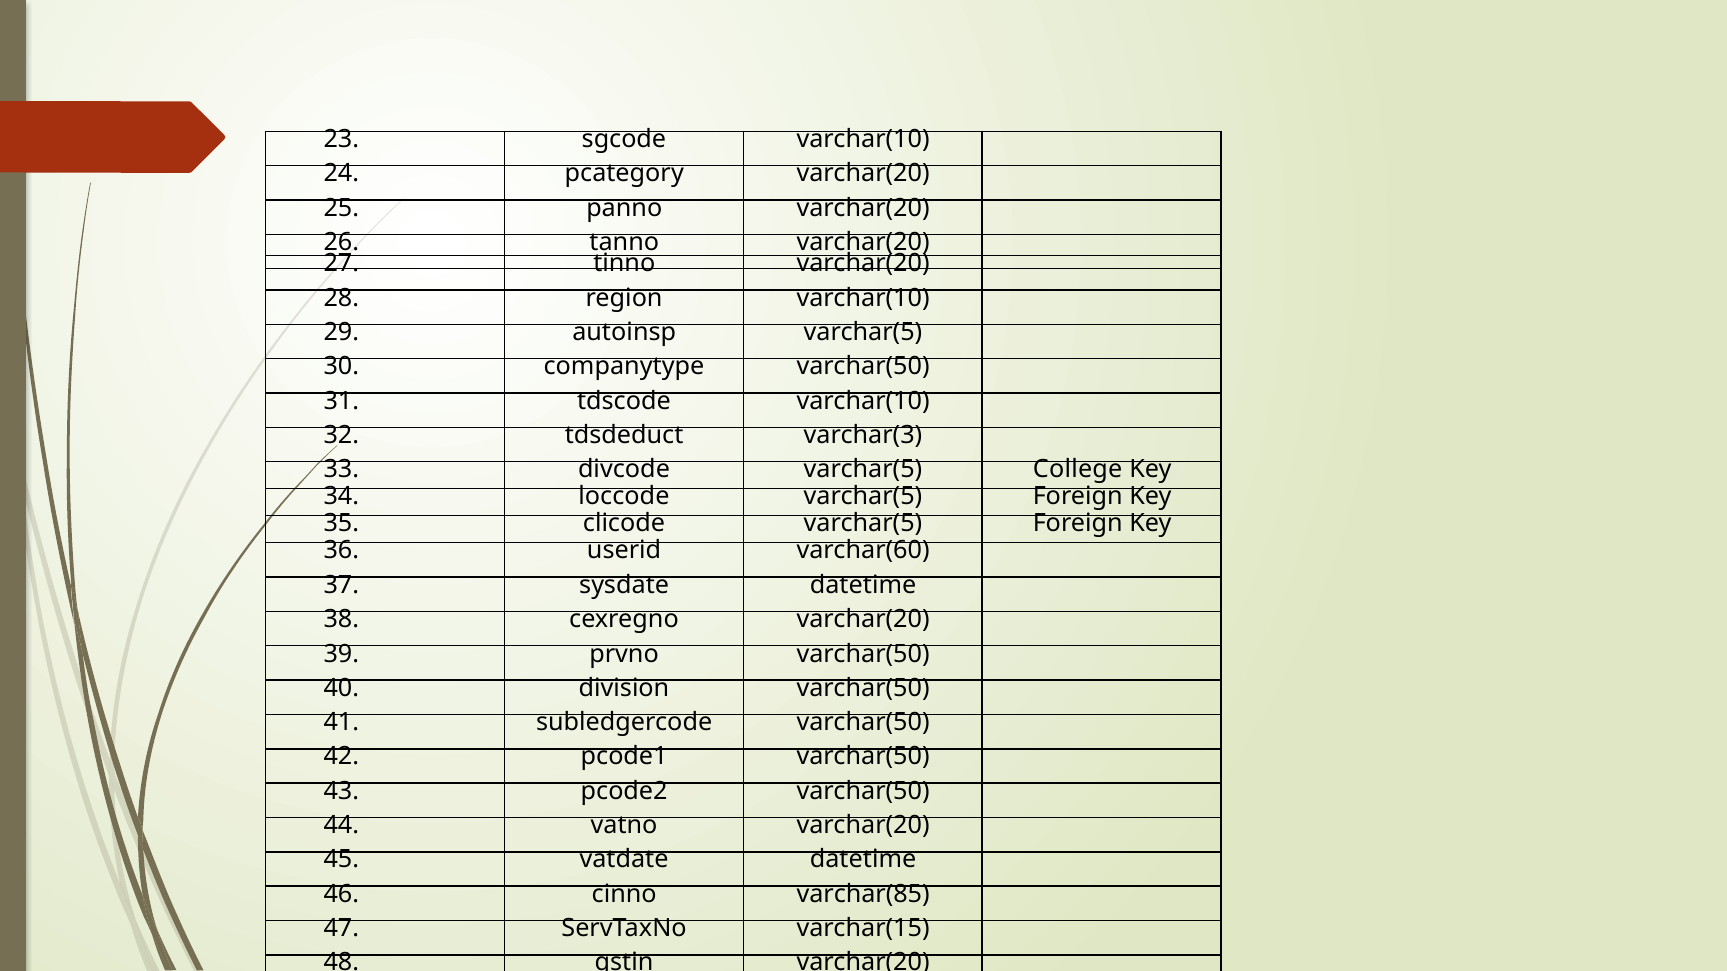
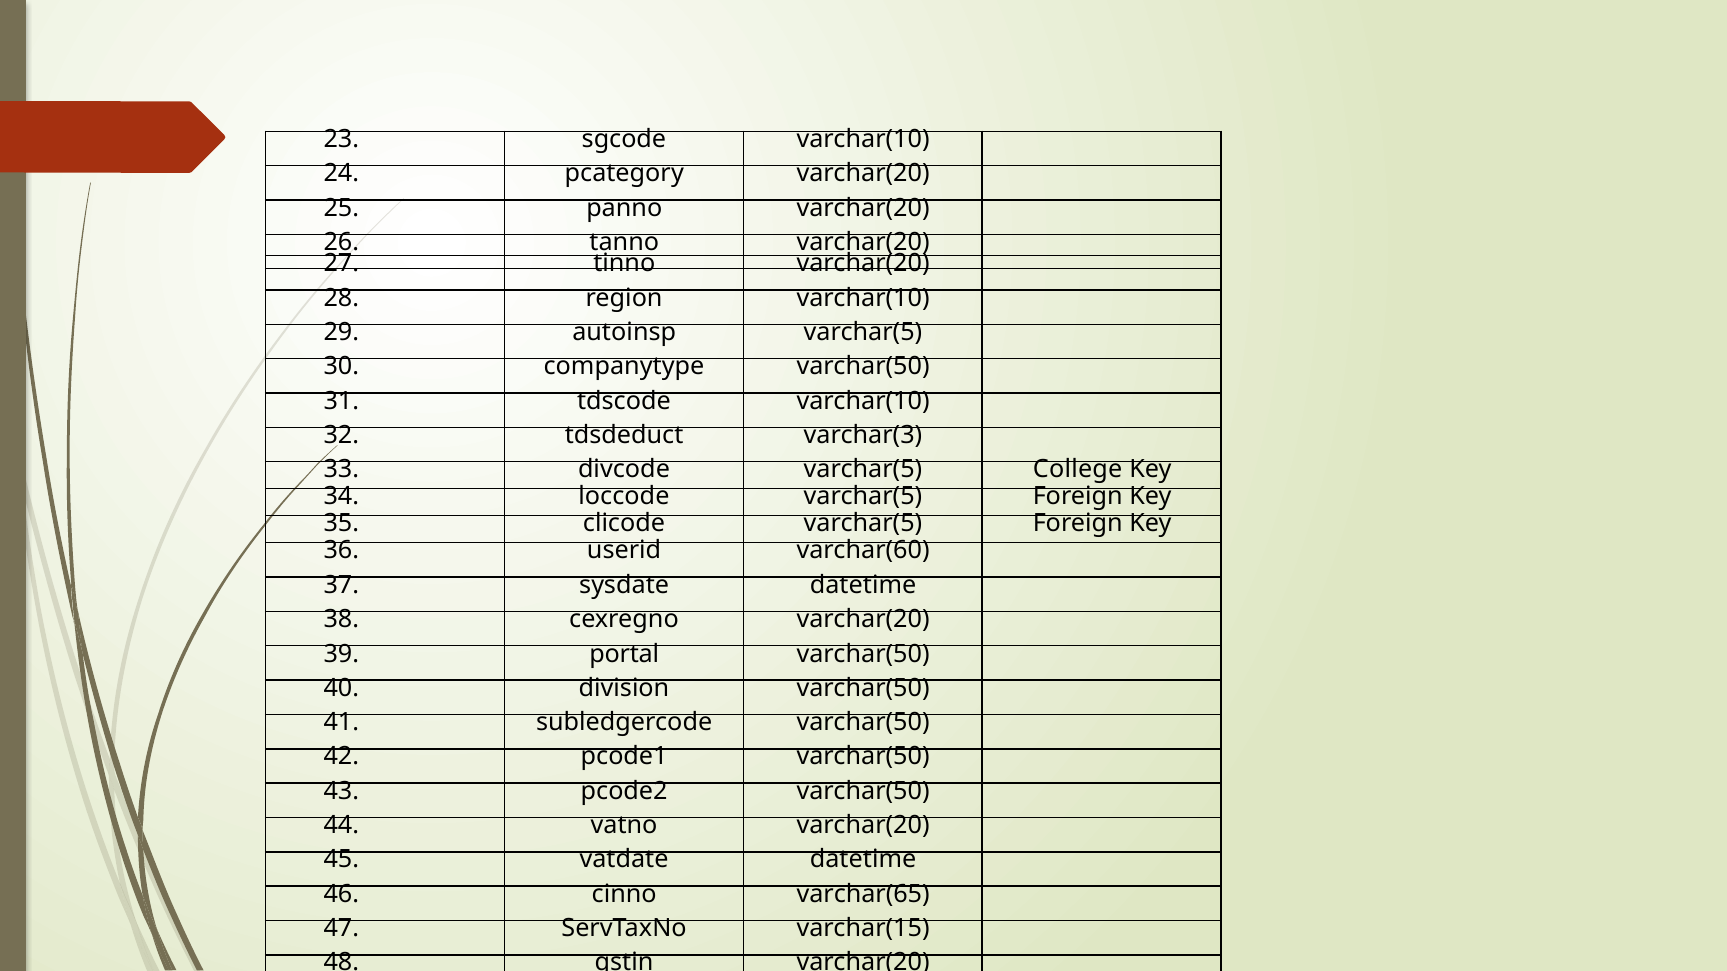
prvno: prvno -> portal
varchar(85: varchar(85 -> varchar(65
